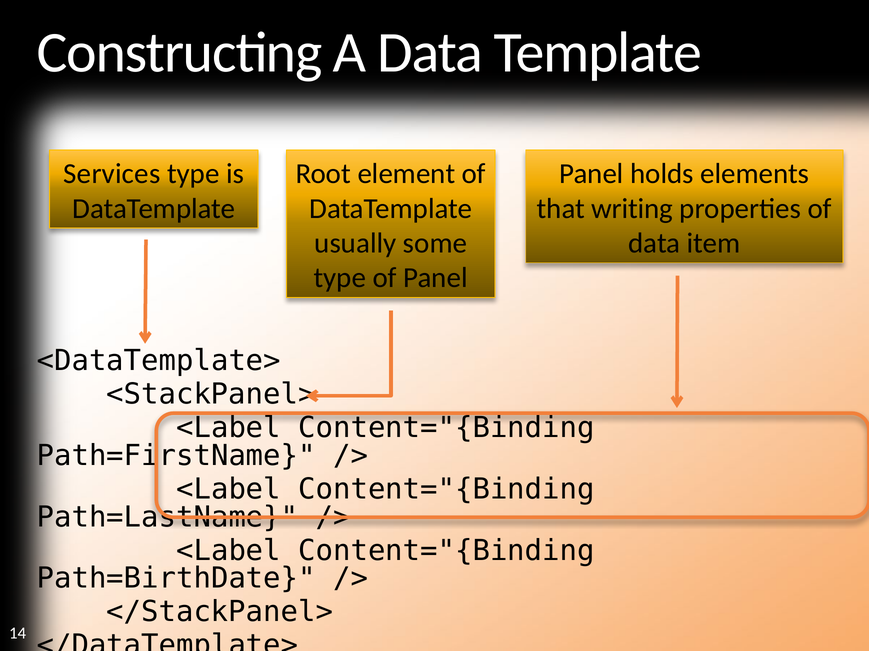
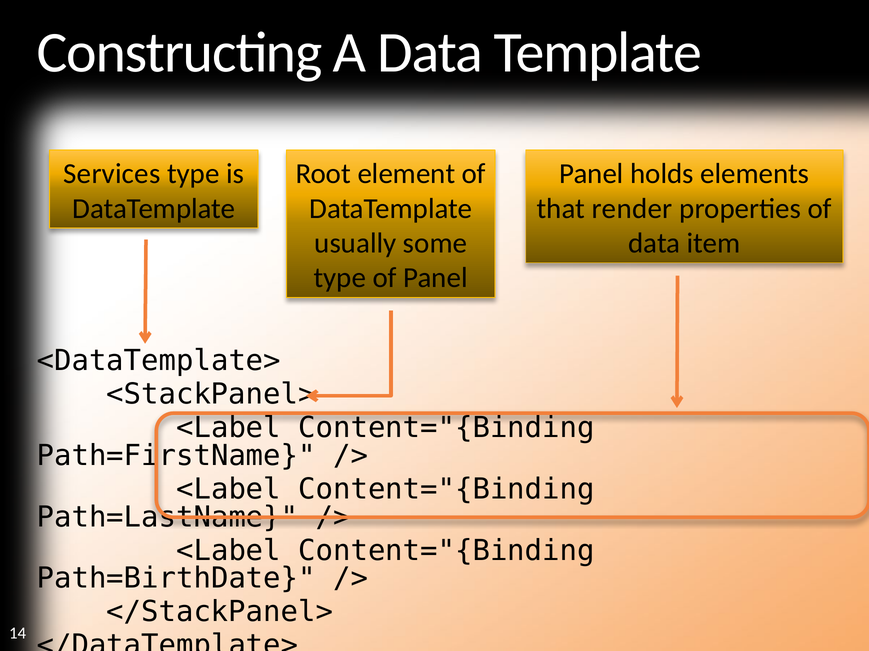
writing: writing -> render
